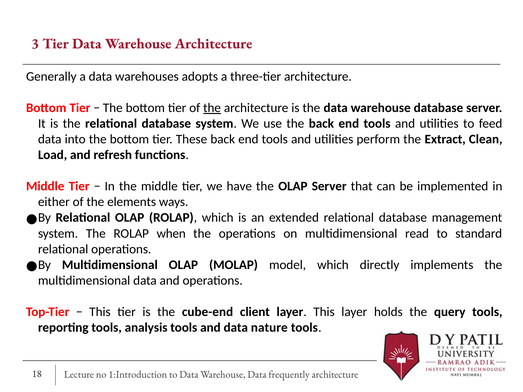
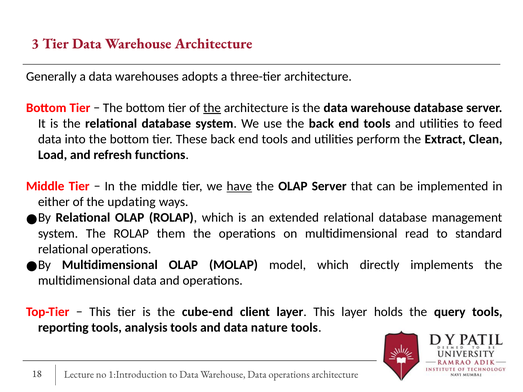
have underline: none -> present
elements: elements -> updating
when: when -> them
Data frequently: frequently -> operations
